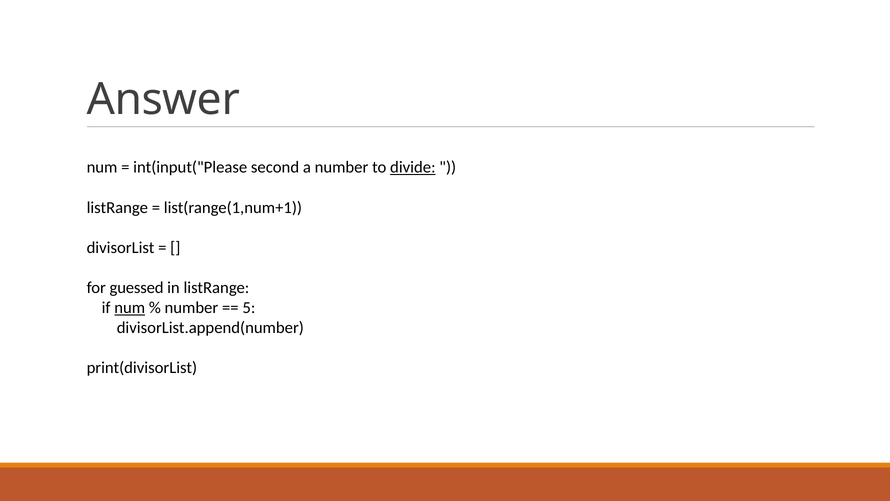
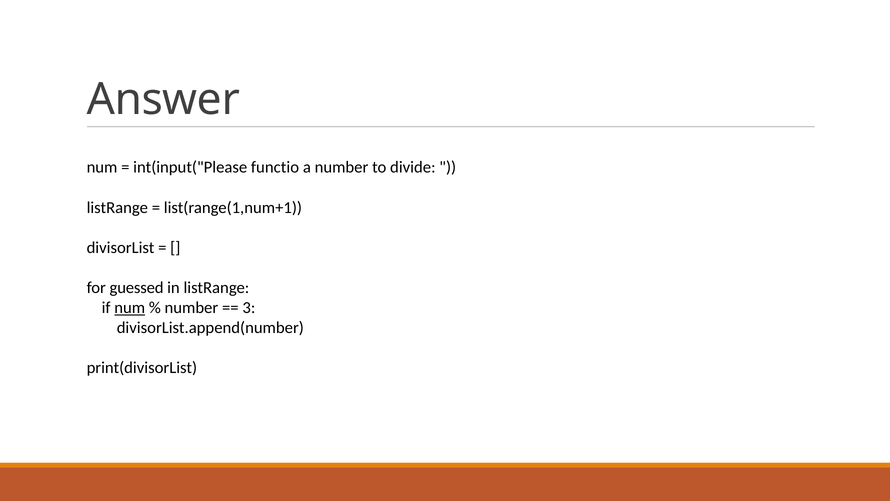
second: second -> functio
divide underline: present -> none
5: 5 -> 3
